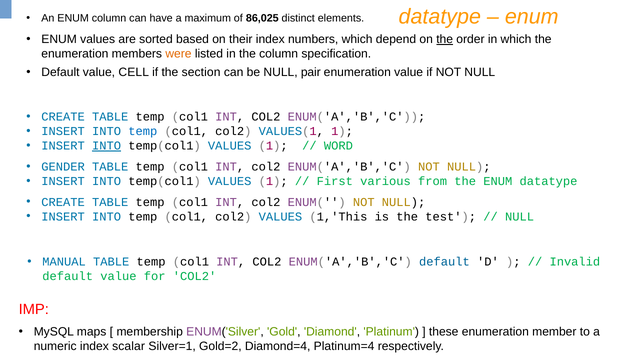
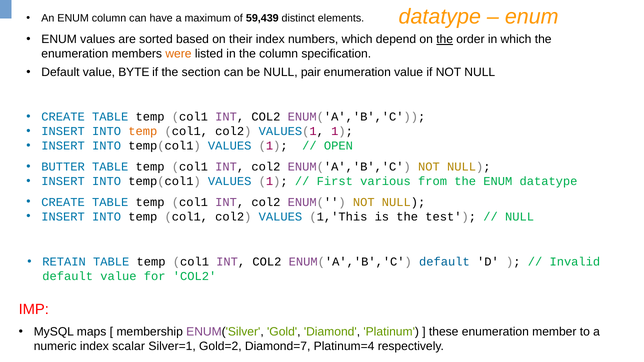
86,025: 86,025 -> 59,439
CELL: CELL -> BYTE
temp at (143, 131) colour: blue -> orange
INTO at (107, 146) underline: present -> none
WORD: WORD -> OPEN
GENDER: GENDER -> BUTTER
MANUAL: MANUAL -> RETAIN
Diamond=4: Diamond=4 -> Diamond=7
